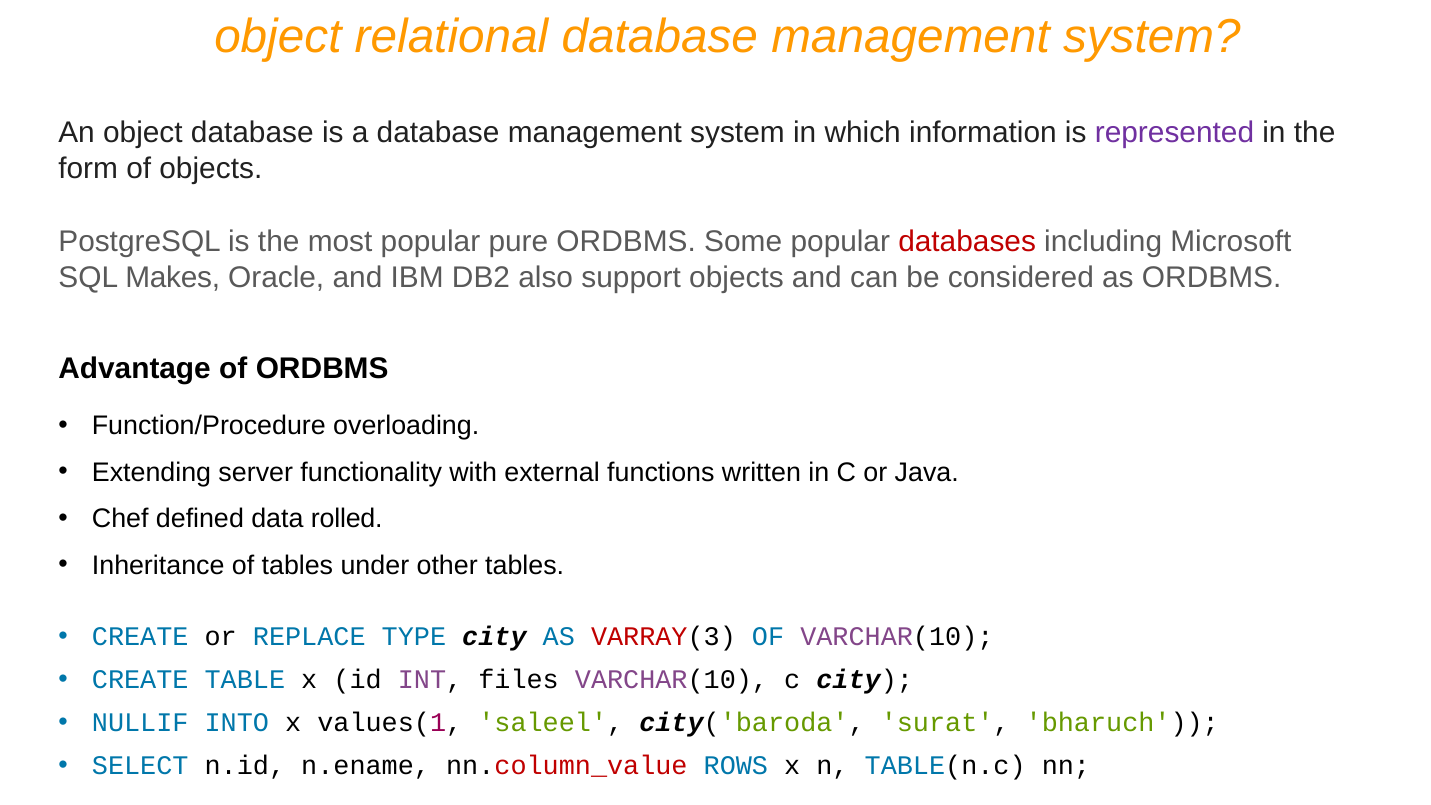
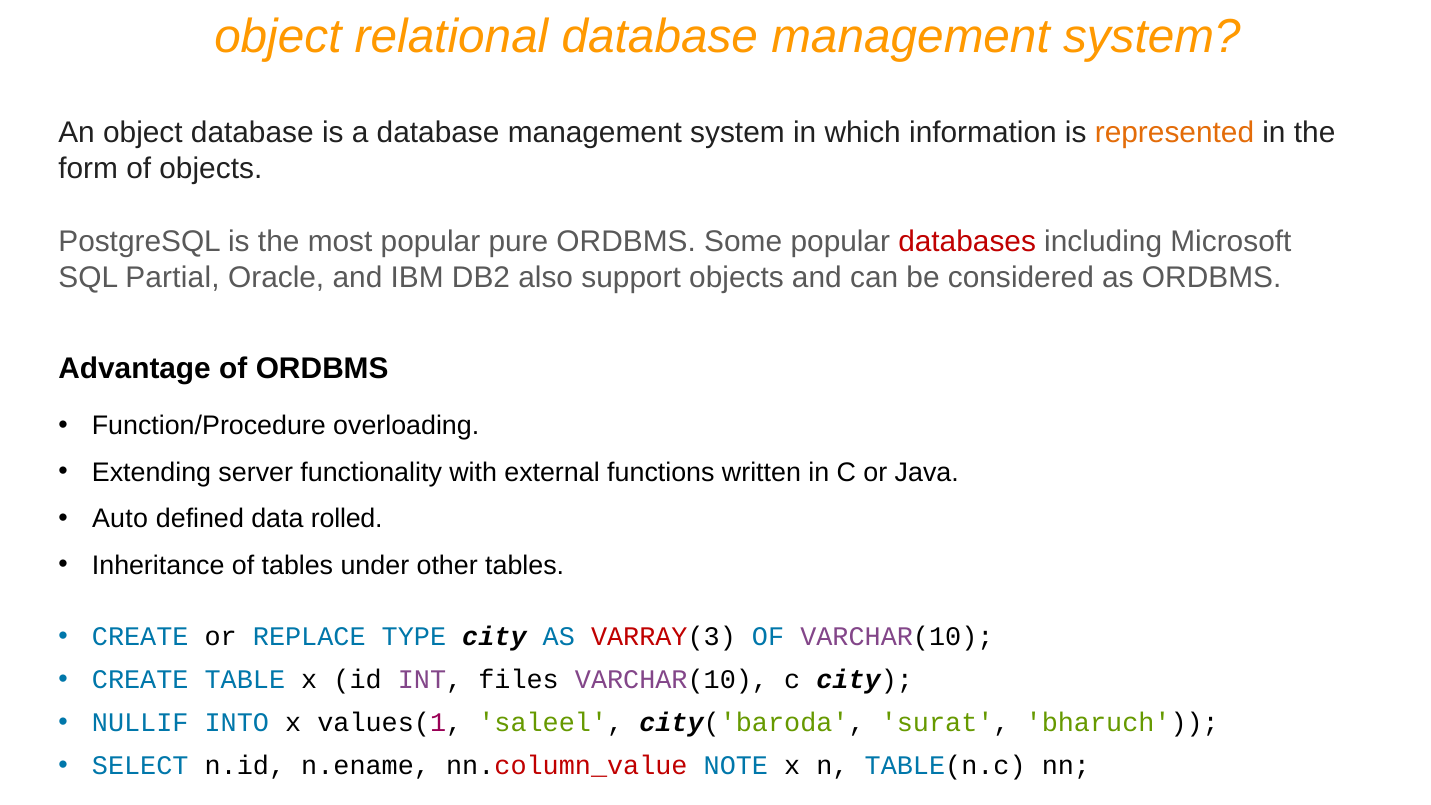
represented colour: purple -> orange
Makes: Makes -> Partial
Chef: Chef -> Auto
ROWS: ROWS -> NOTE
